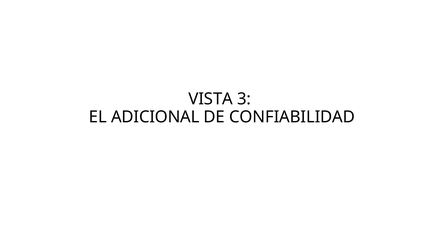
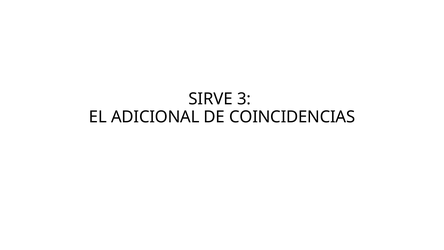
VISTA: VISTA -> SIRVE
CONFIABILIDAD: CONFIABILIDAD -> COINCIDENCIAS
